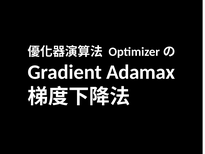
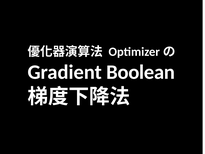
Adamax: Adamax -> Boolean
